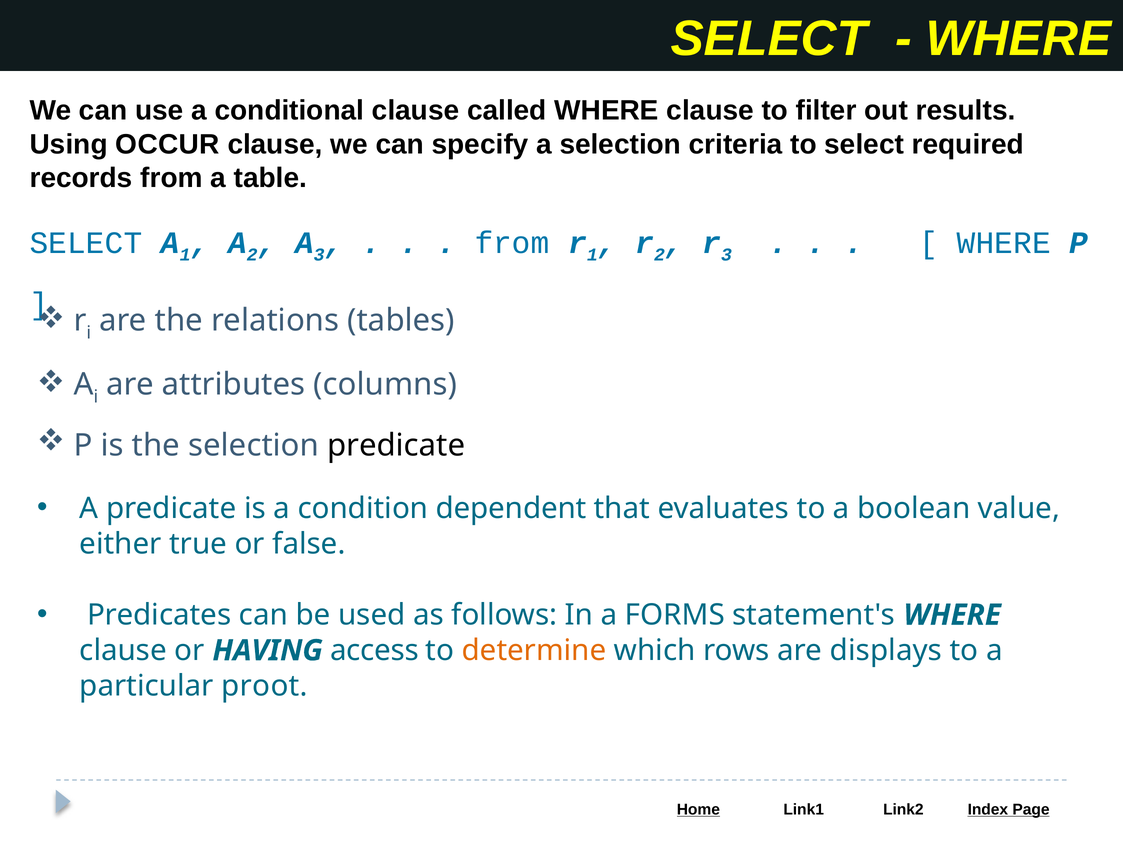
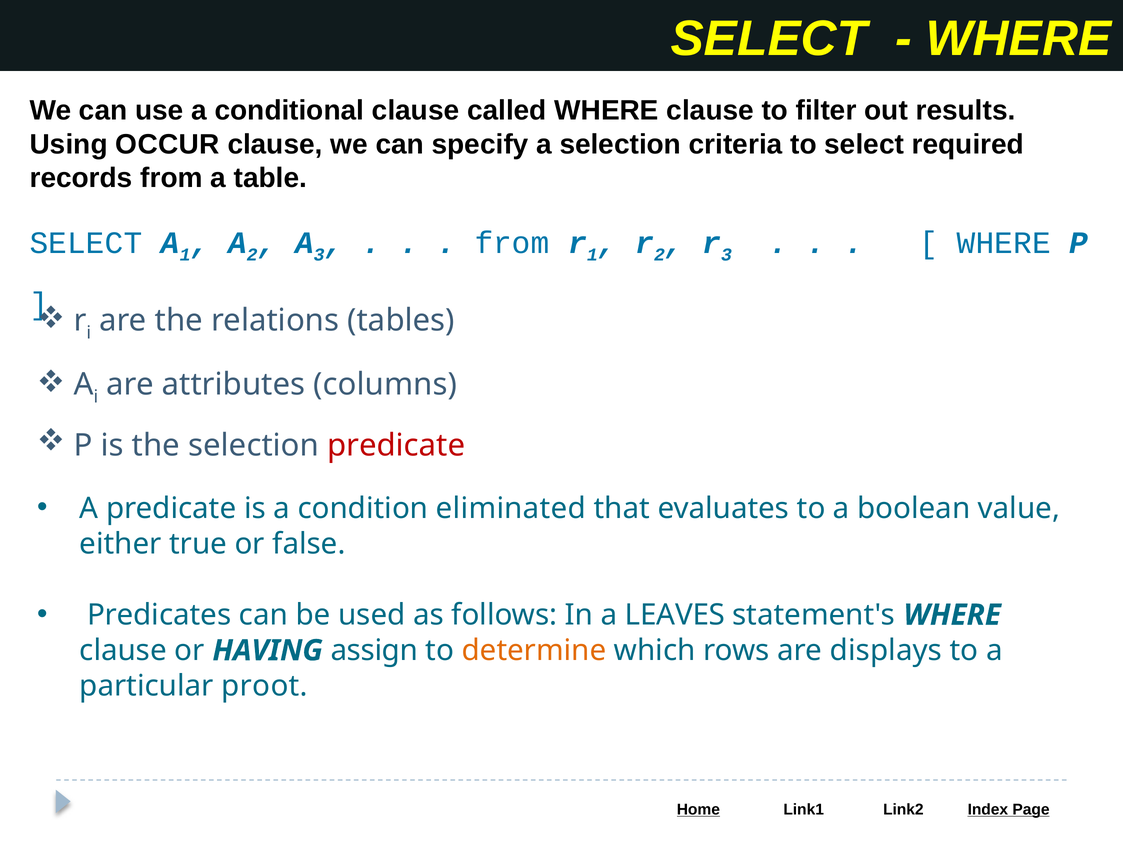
predicate at (396, 446) colour: black -> red
dependent: dependent -> eliminated
FORMS: FORMS -> LEAVES
access: access -> assign
